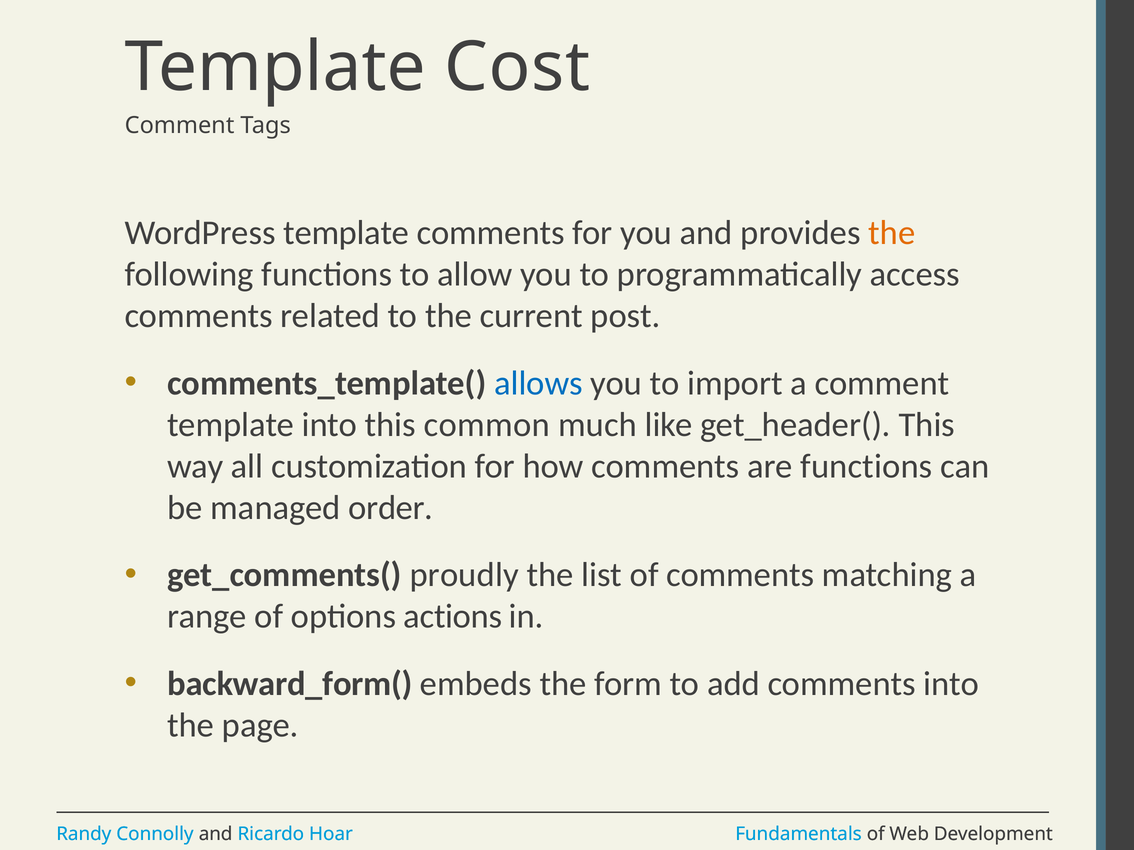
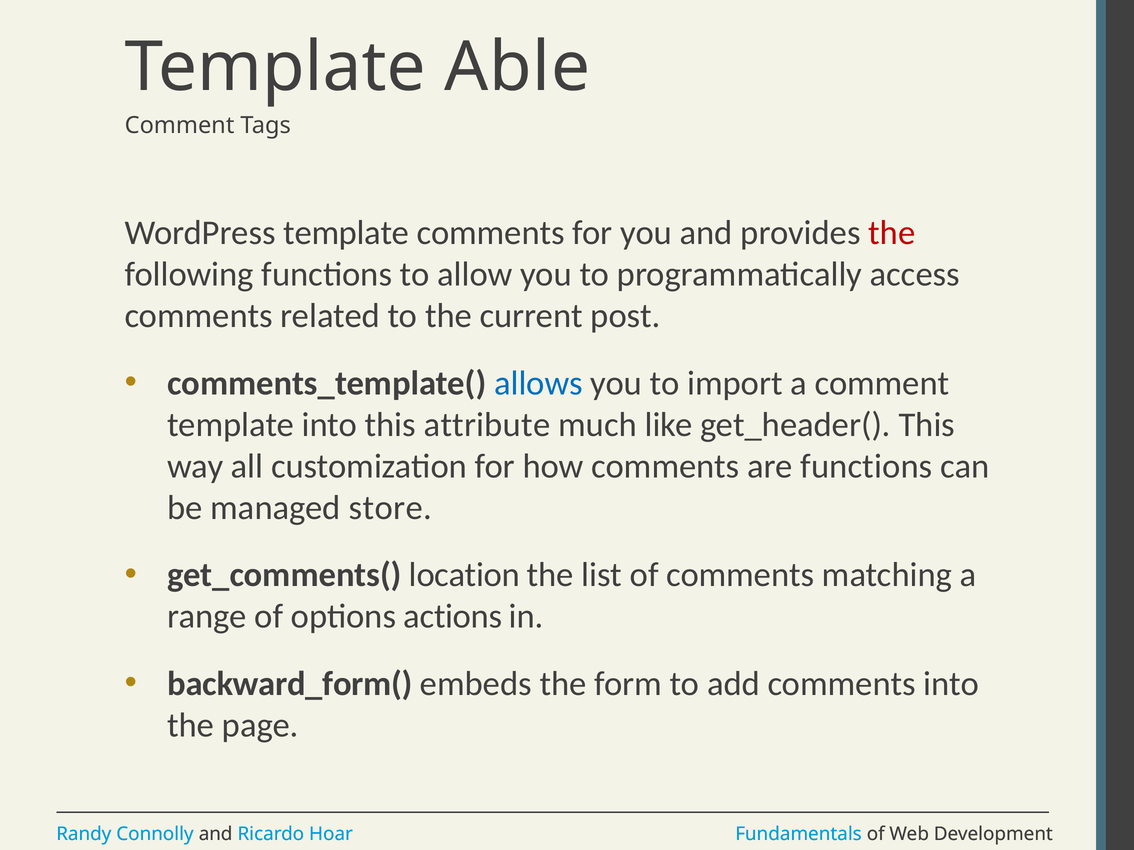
Cost: Cost -> Able
the at (892, 233) colour: orange -> red
common: common -> attribute
order: order -> store
proudly: proudly -> location
